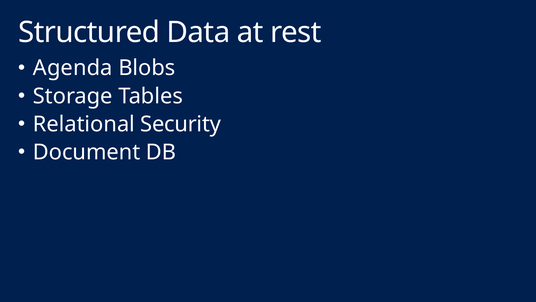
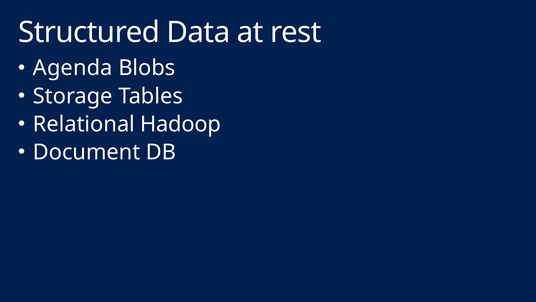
Security: Security -> Hadoop
